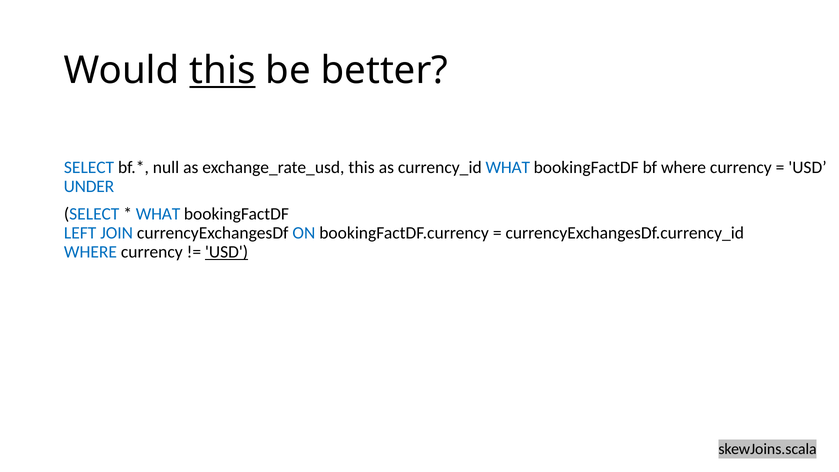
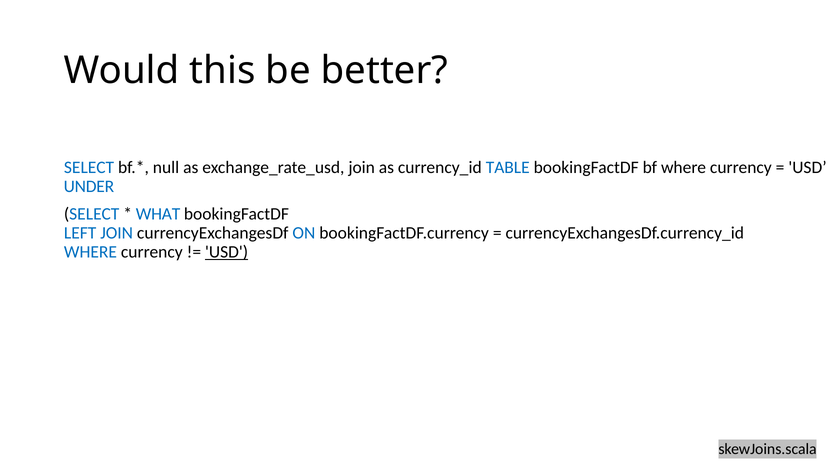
this at (222, 70) underline: present -> none
exchange_rate_usd this: this -> join
currency_id WHAT: WHAT -> TABLE
